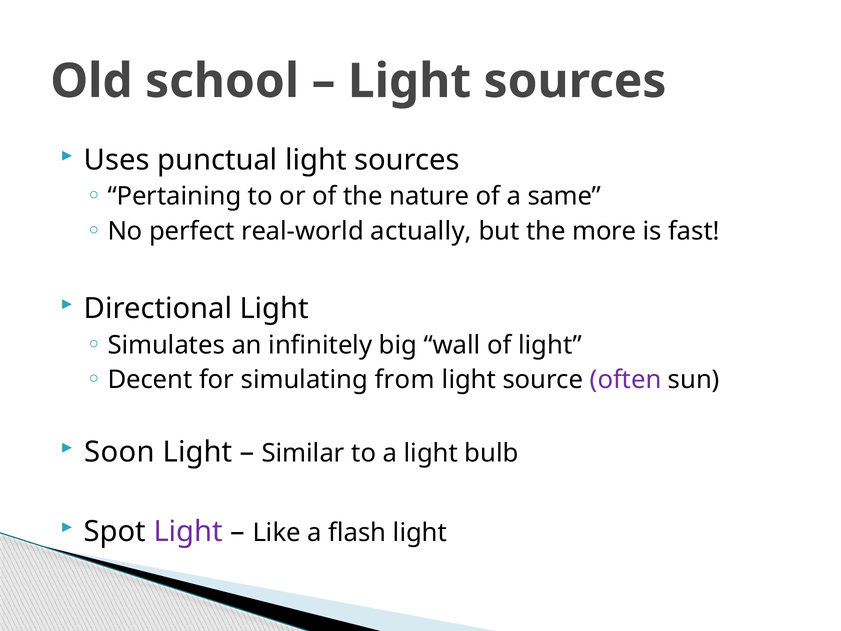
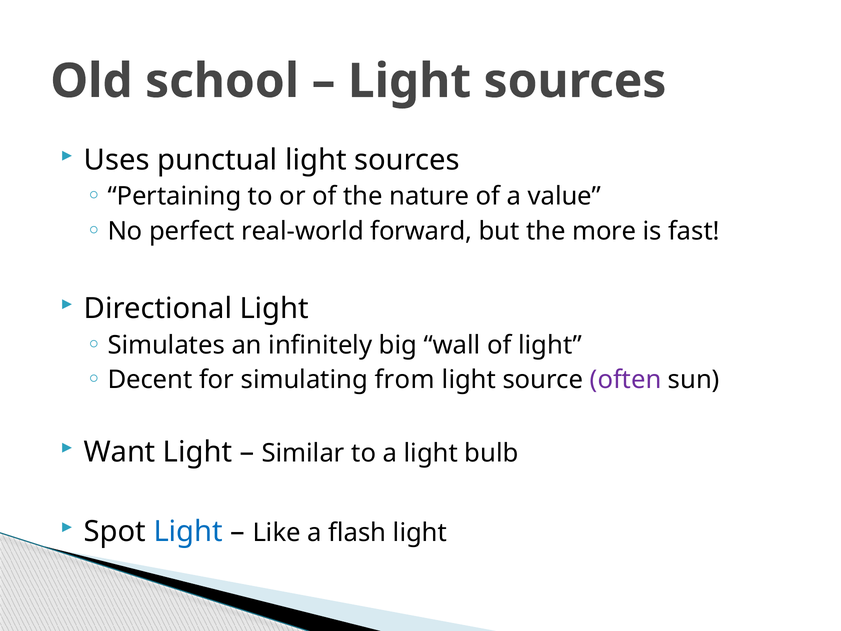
same: same -> value
actually: actually -> forward
Soon: Soon -> Want
Light at (188, 531) colour: purple -> blue
